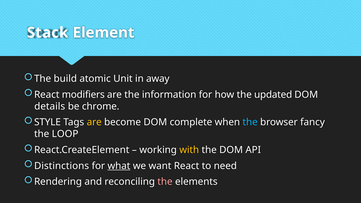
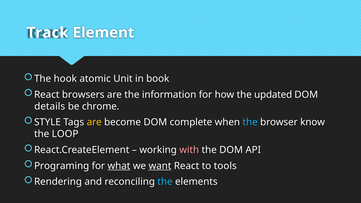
Stack: Stack -> Track
build: build -> hook
away: away -> book
modifiers: modifiers -> browsers
fancy: fancy -> know
with colour: yellow -> pink
Distinctions: Distinctions -> Programing
want underline: none -> present
need: need -> tools
the at (165, 182) colour: pink -> light blue
